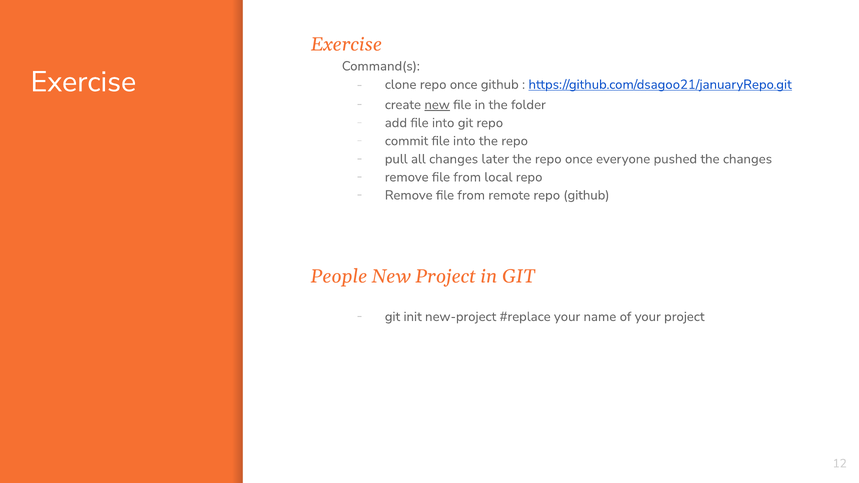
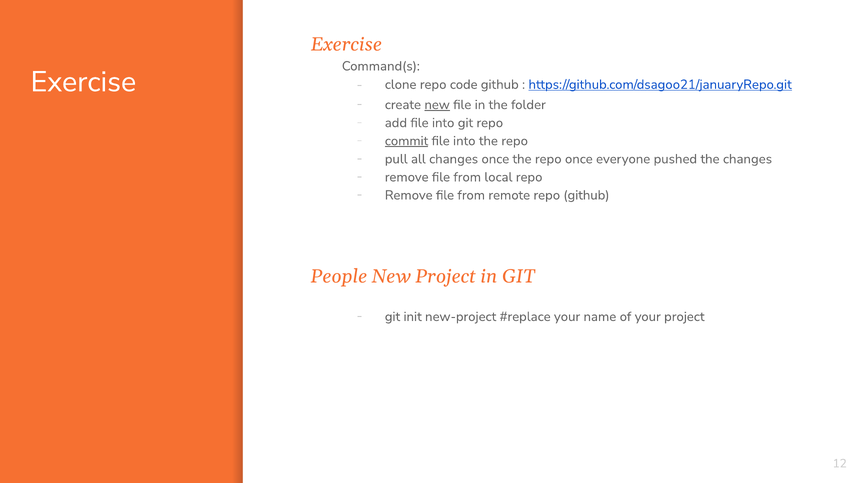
clone repo once: once -> code
commit underline: none -> present
changes later: later -> once
